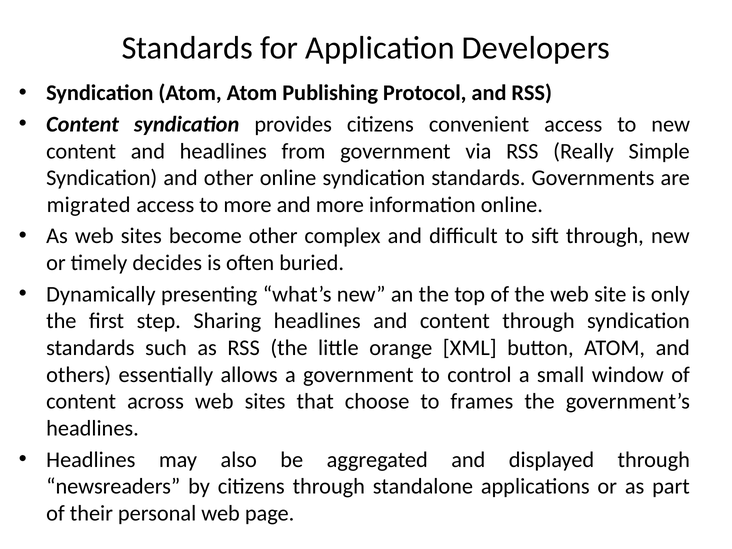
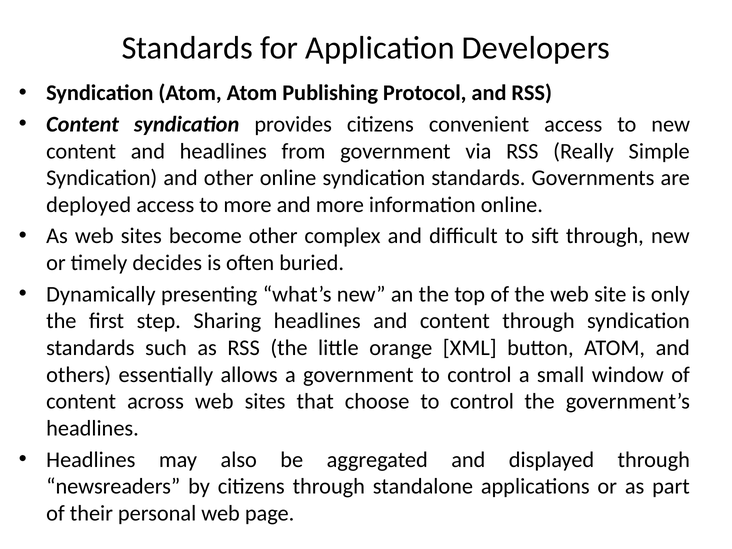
migrated: migrated -> deployed
choose to frames: frames -> control
